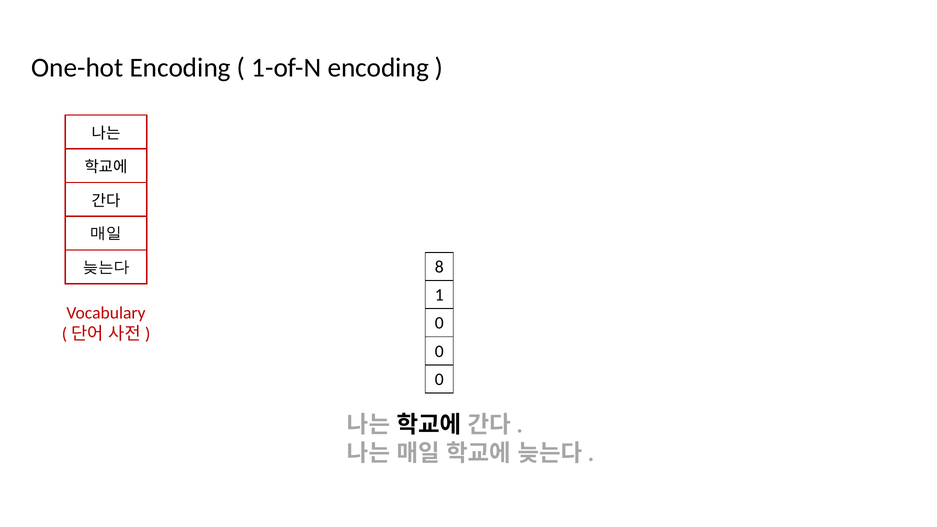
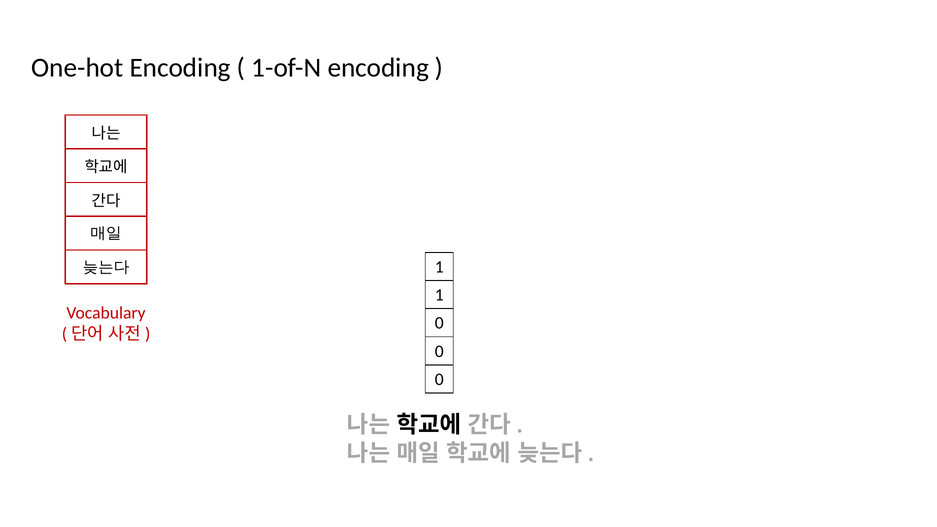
8 at (439, 267): 8 -> 1
